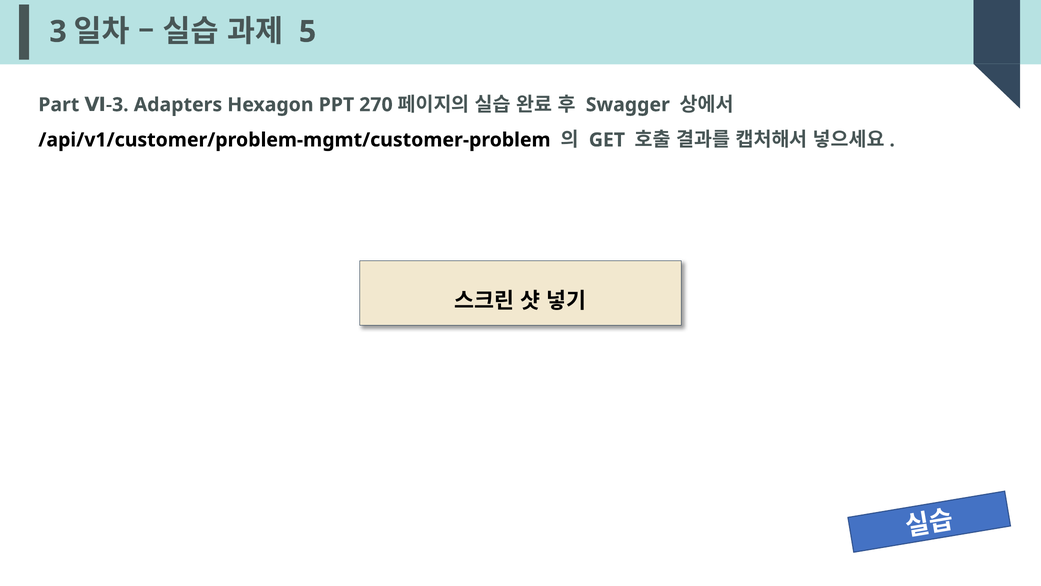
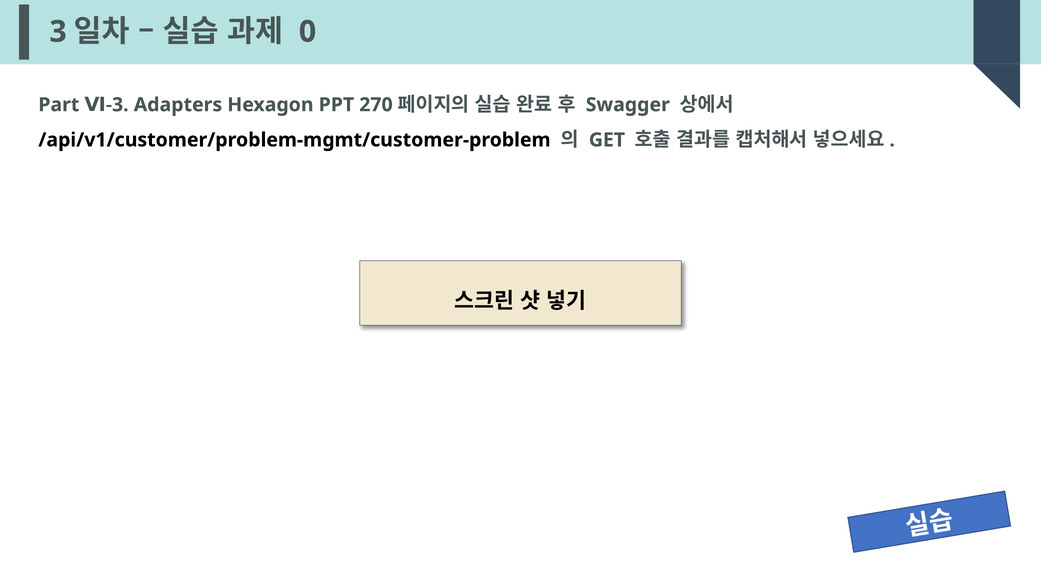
5: 5 -> 0
